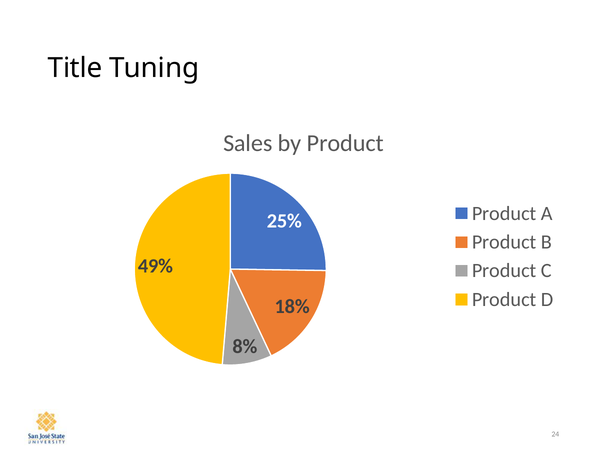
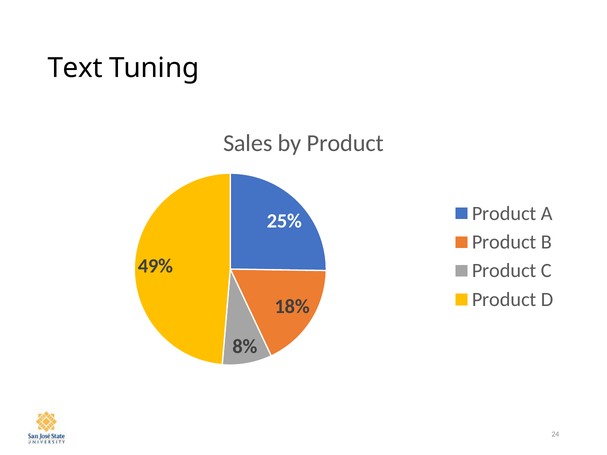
Title: Title -> Text
